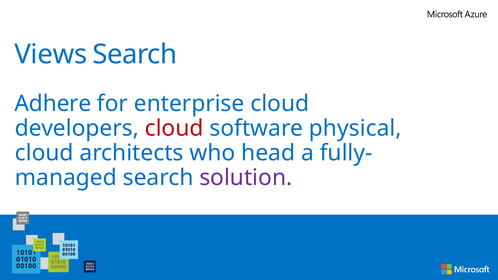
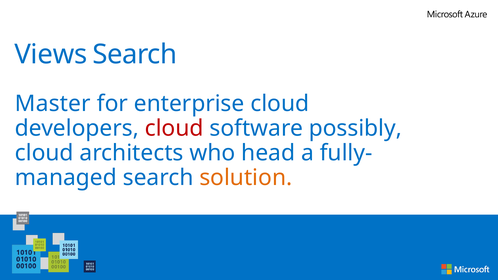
Adhere: Adhere -> Master
physical: physical -> possibly
solution colour: purple -> orange
